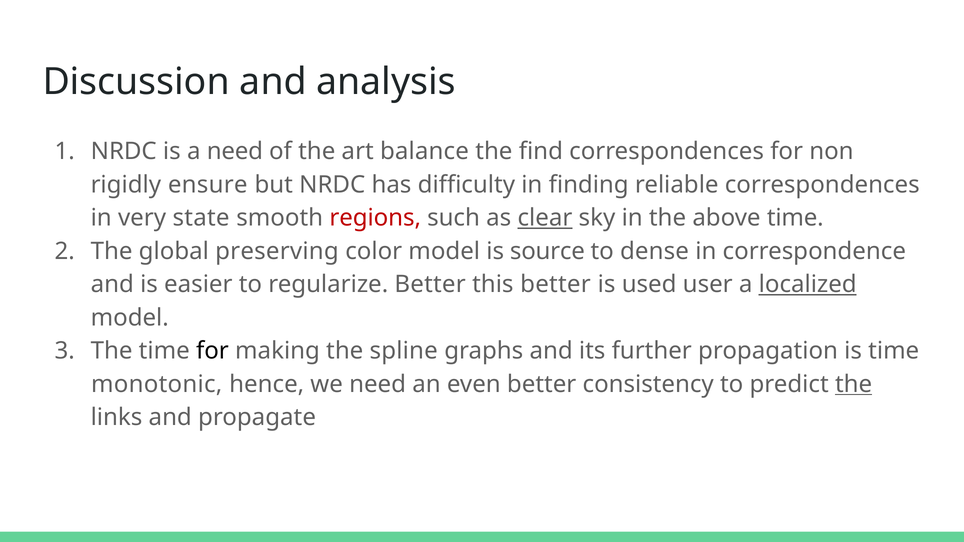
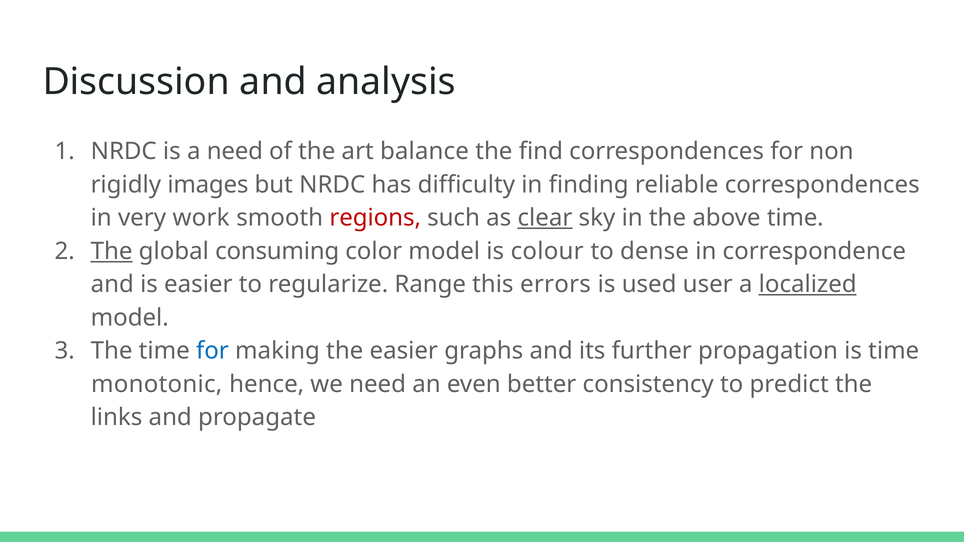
ensure: ensure -> images
state: state -> work
The at (112, 251) underline: none -> present
preserving: preserving -> consuming
source: source -> colour
regularize Better: Better -> Range
this better: better -> errors
for at (212, 351) colour: black -> blue
the spline: spline -> easier
the at (854, 384) underline: present -> none
